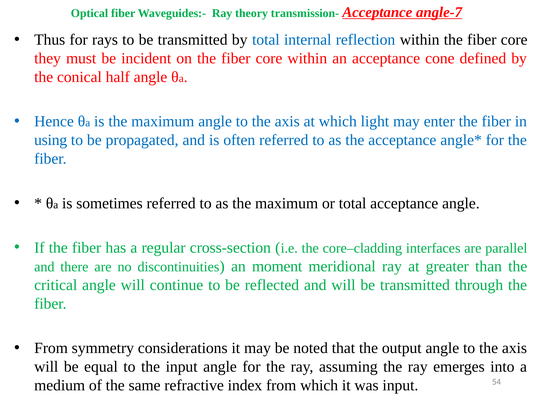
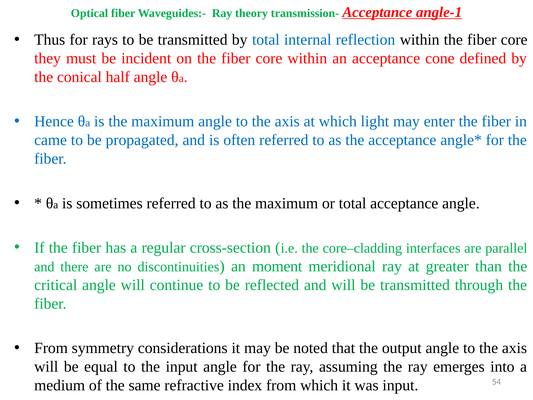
angle-7: angle-7 -> angle-1
using: using -> came
